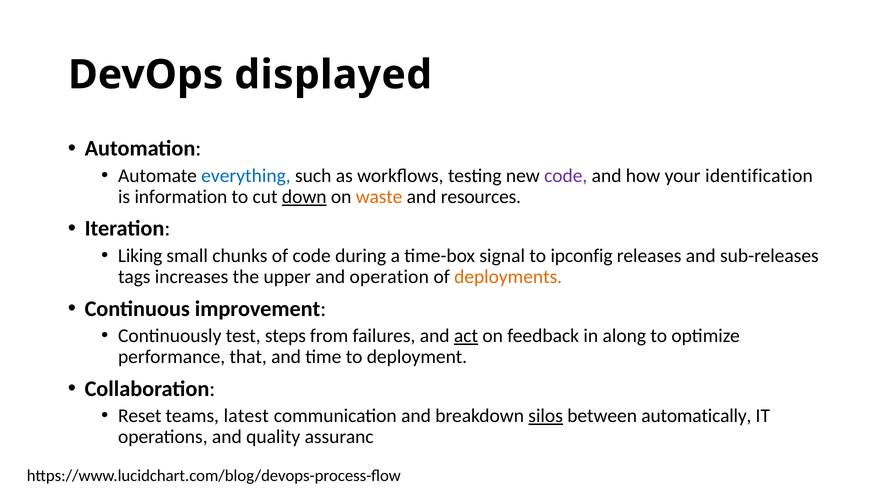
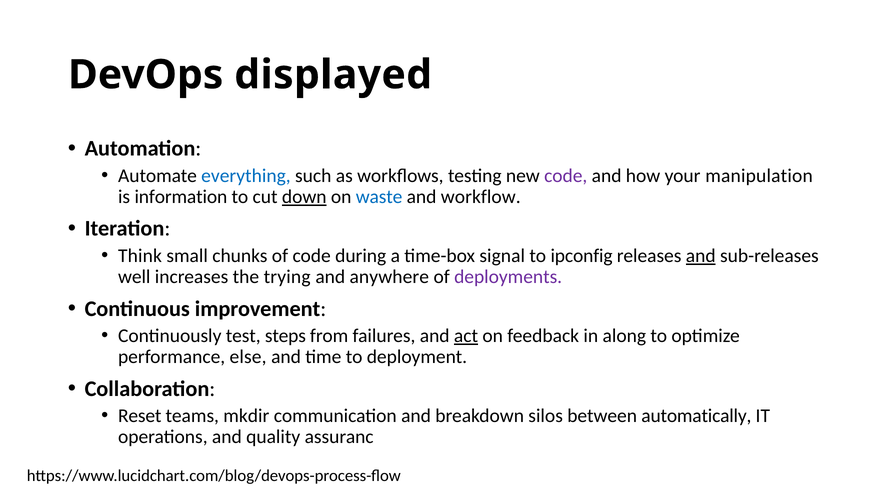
identification: identification -> manipulation
waste colour: orange -> blue
resources: resources -> workflow
Liking: Liking -> Think
and at (701, 256) underline: none -> present
tags: tags -> well
upper: upper -> trying
operation: operation -> anywhere
deployments colour: orange -> purple
that: that -> else
latest: latest -> mkdir
silos underline: present -> none
